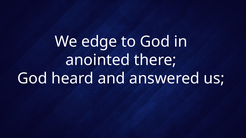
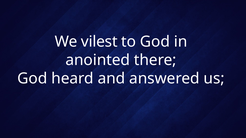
edge: edge -> vilest
